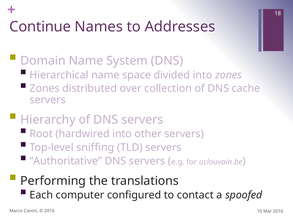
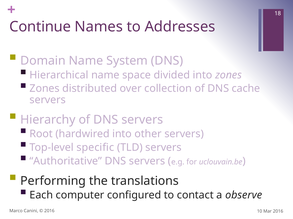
sniffing: sniffing -> specific
spoofed: spoofed -> observe
